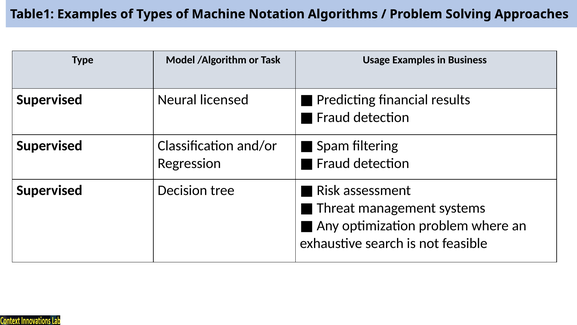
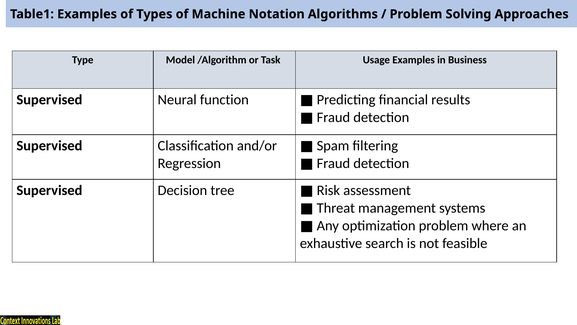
licensed: licensed -> function
